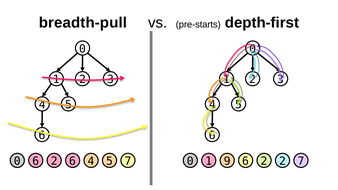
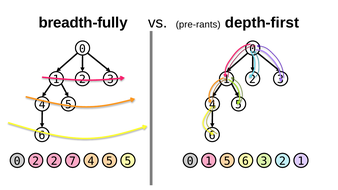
breadth-pull: breadth-pull -> breadth-fully
pre-starts: pre-starts -> pre-rants
0 6: 6 -> 2
2 6: 6 -> 7
5 7: 7 -> 5
1 9: 9 -> 5
2 at (264, 161): 2 -> 3
2 7: 7 -> 1
